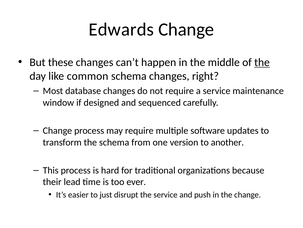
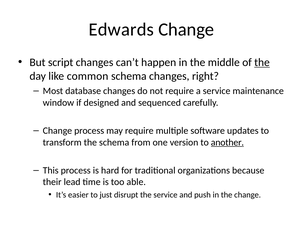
these: these -> script
another underline: none -> present
ever: ever -> able
